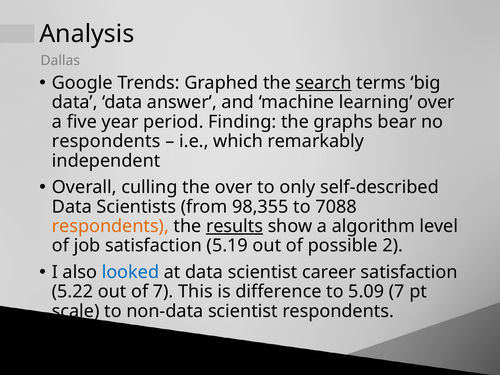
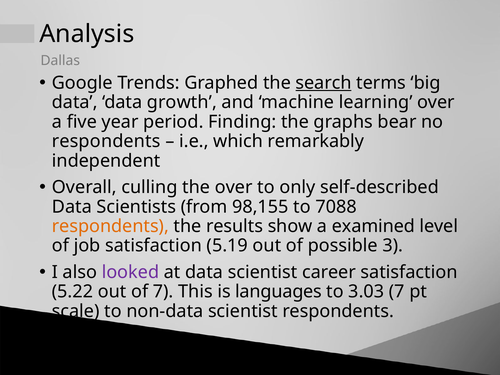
answer: answer -> growth
98,355: 98,355 -> 98,155
results underline: present -> none
algorithm: algorithm -> examined
2: 2 -> 3
looked colour: blue -> purple
difference: difference -> languages
5.09: 5.09 -> 3.03
